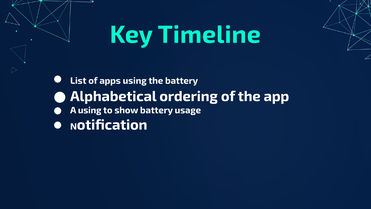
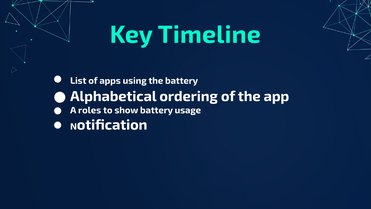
A using: using -> roles
